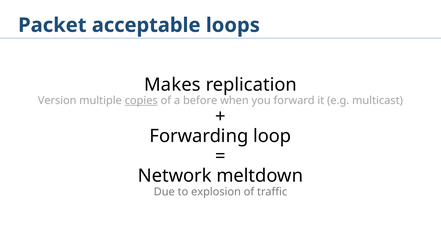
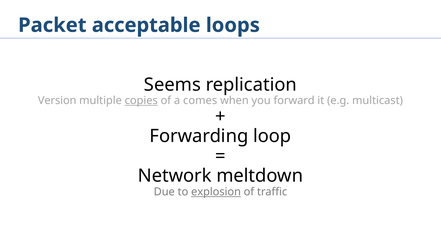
Makes: Makes -> Seems
before: before -> comes
explosion underline: none -> present
